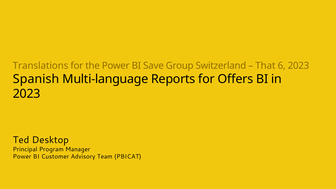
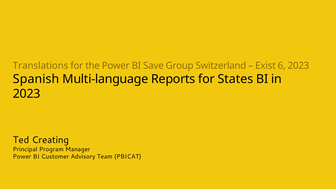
That: That -> Exist
Offers: Offers -> States
Desktop: Desktop -> Creating
